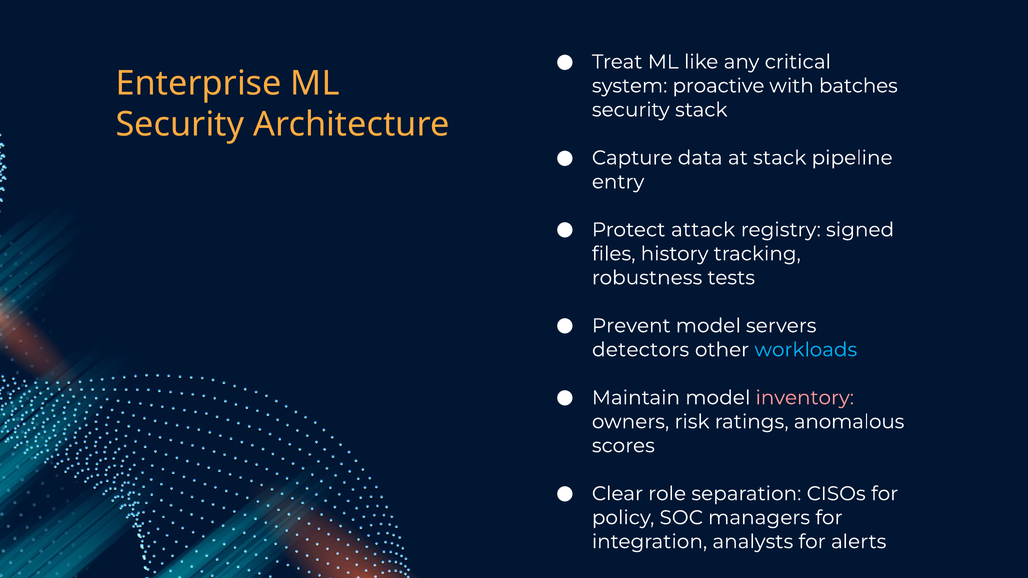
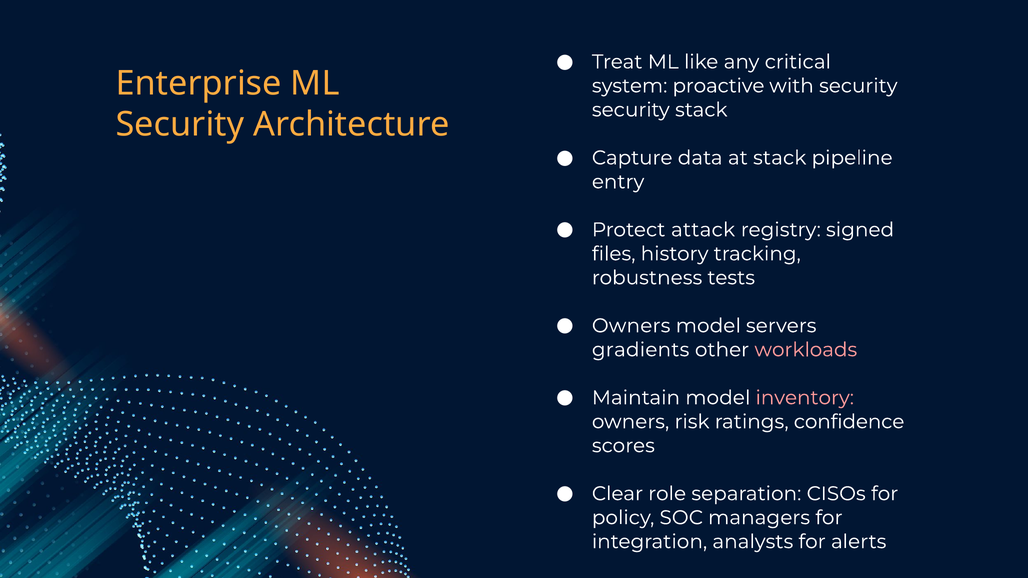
with batches: batches -> security
Prevent at (631, 326): Prevent -> Owners
detectors: detectors -> gradients
workloads colour: light blue -> pink
anomalous: anomalous -> confidence
